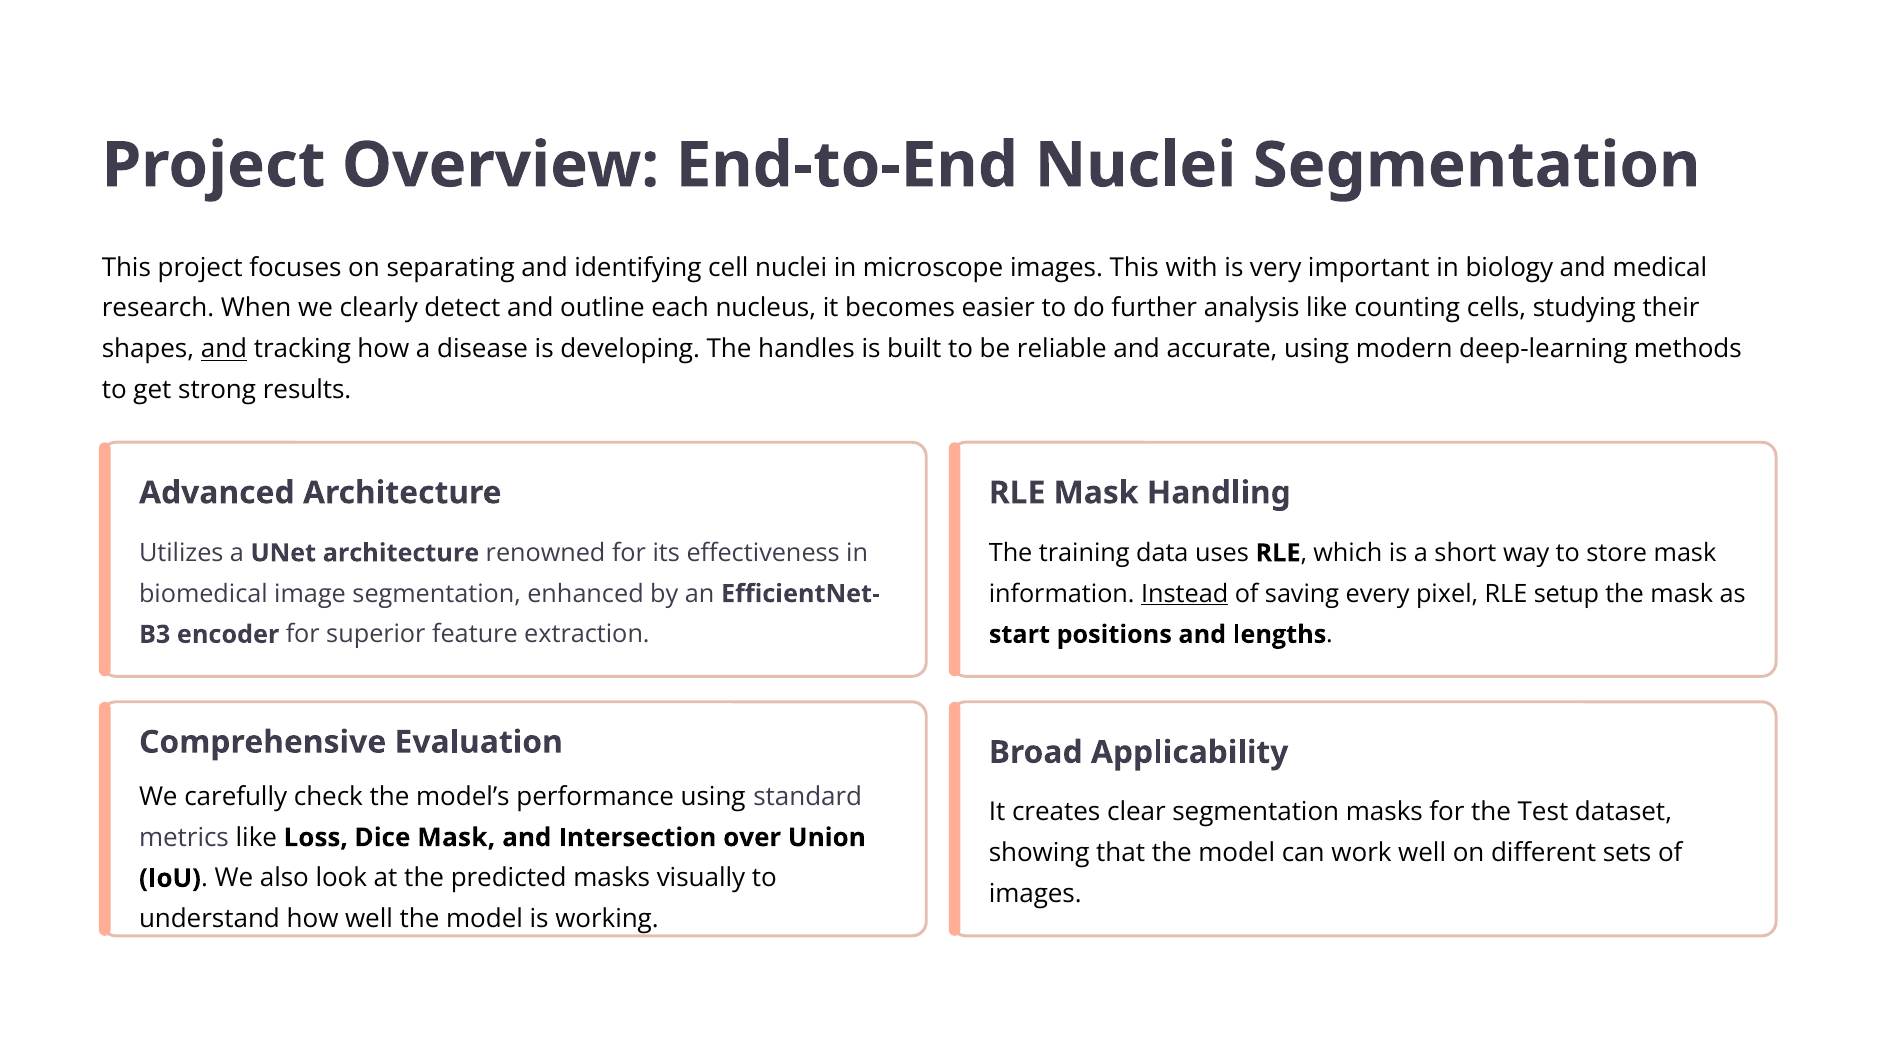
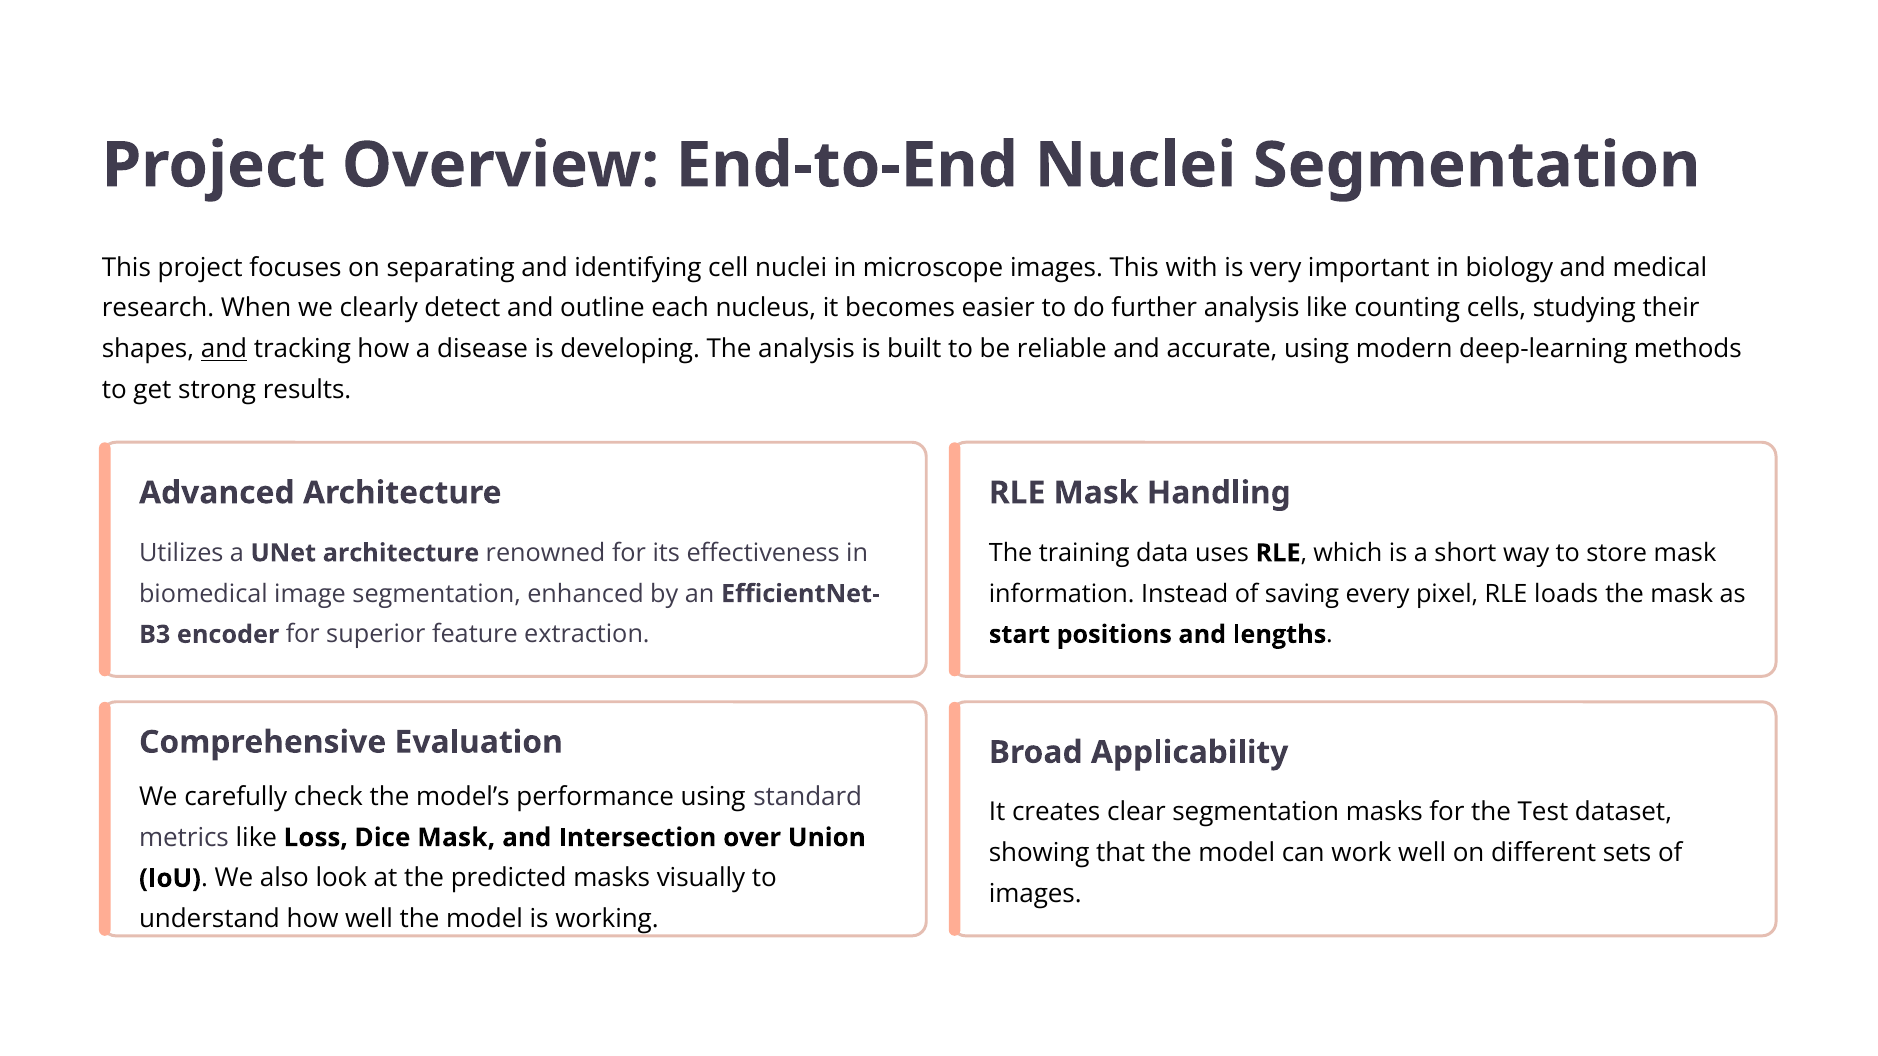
The handles: handles -> analysis
Instead underline: present -> none
setup: setup -> loads
